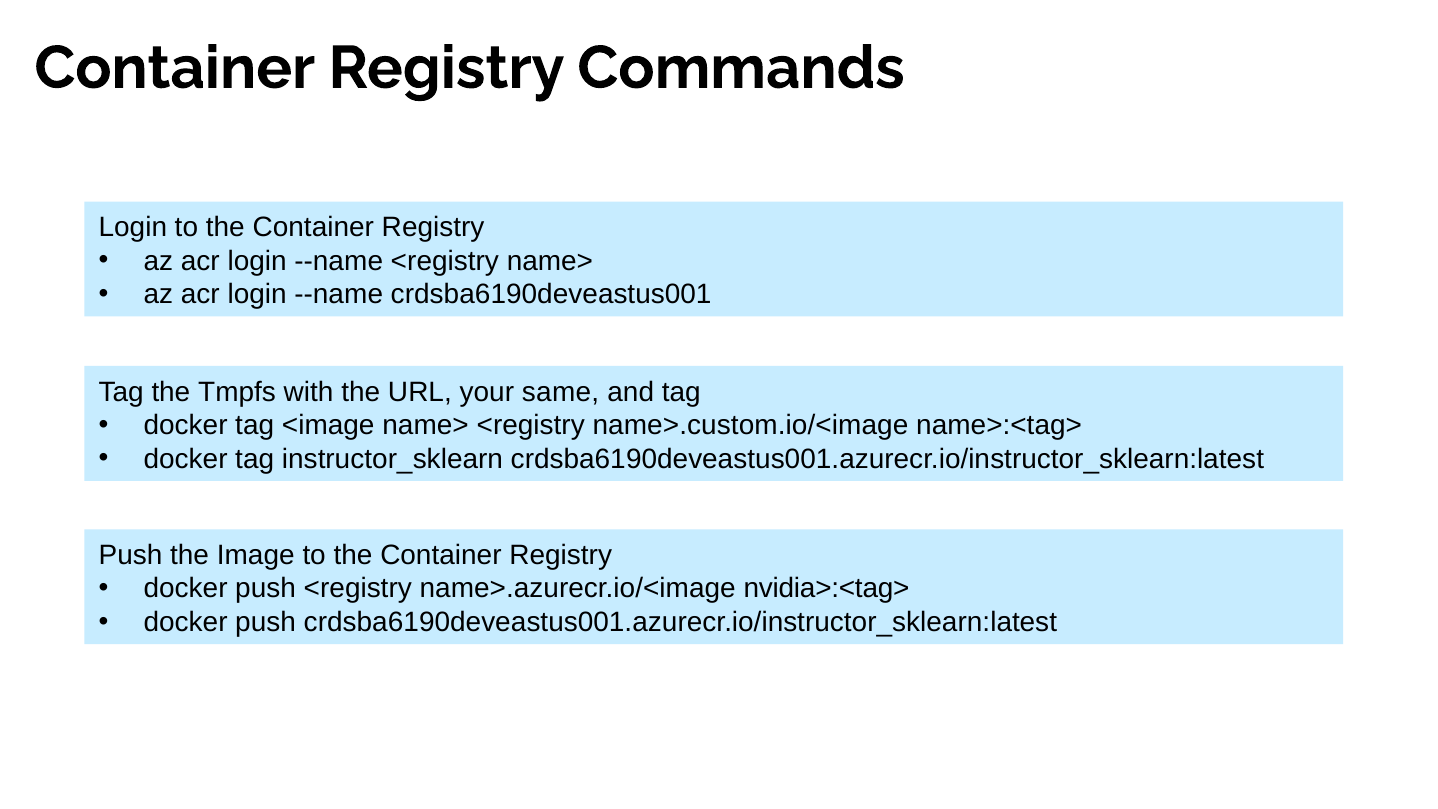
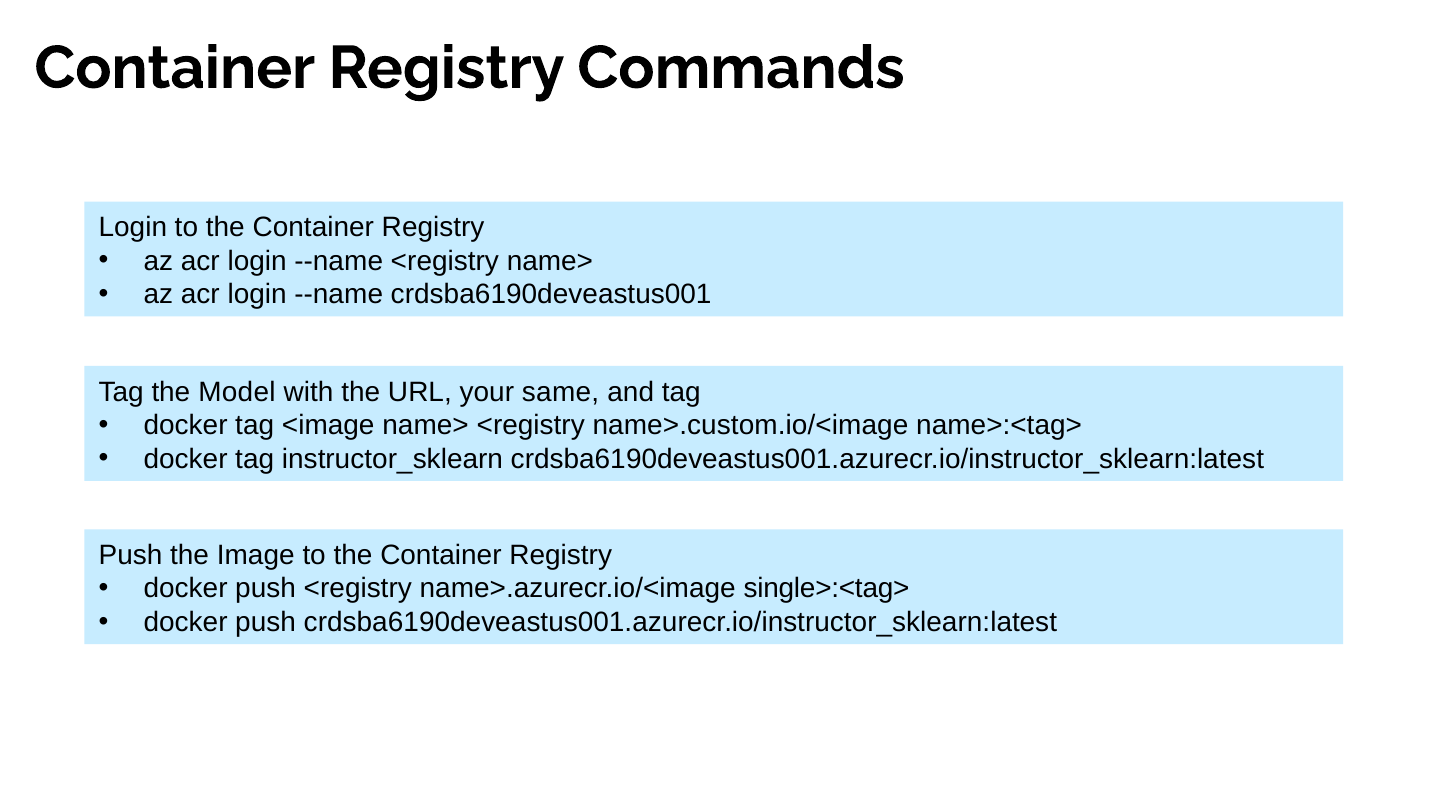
Tmpfs: Tmpfs -> Model
nvidia>:<tag>: nvidia>:<tag> -> single>:<tag>
